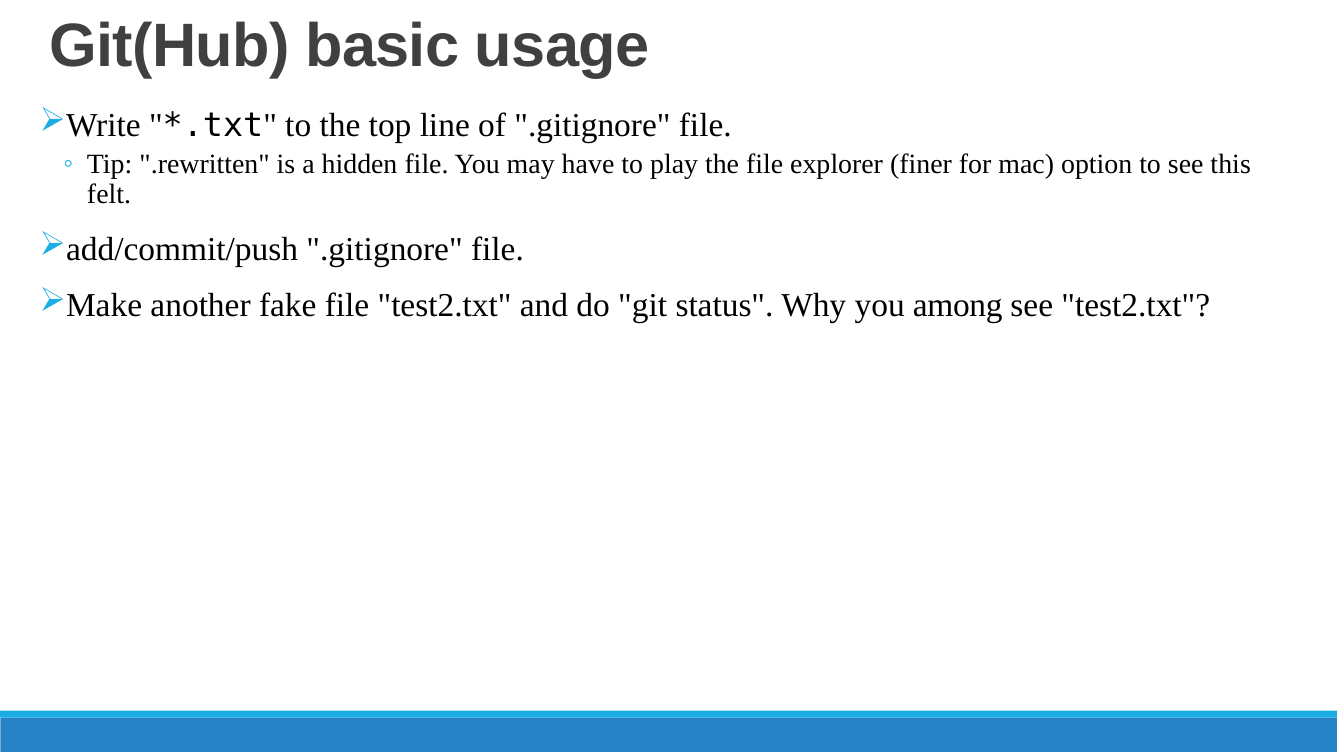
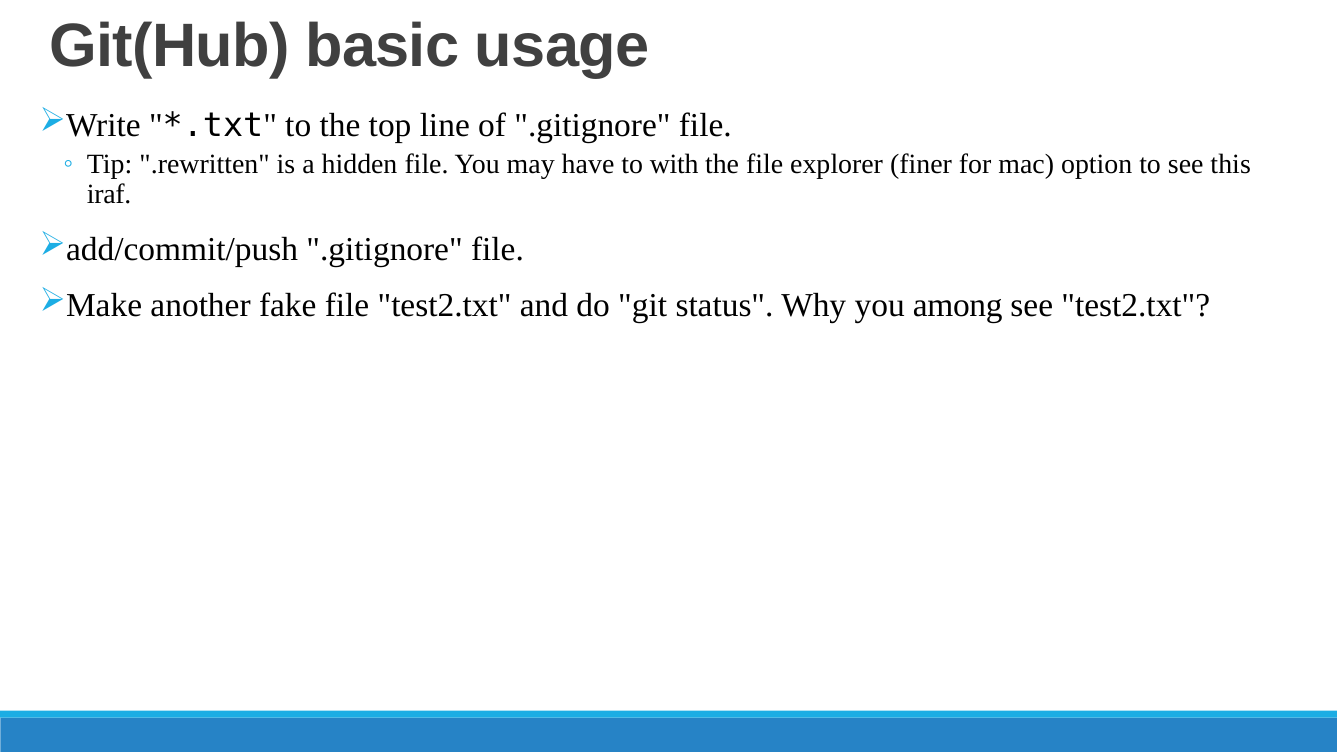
play: play -> with
felt: felt -> iraf
